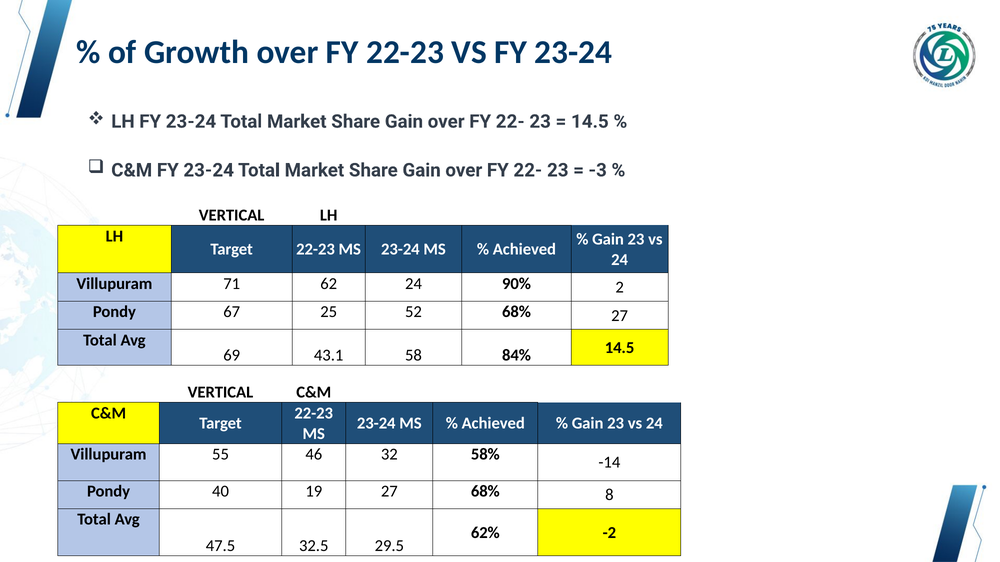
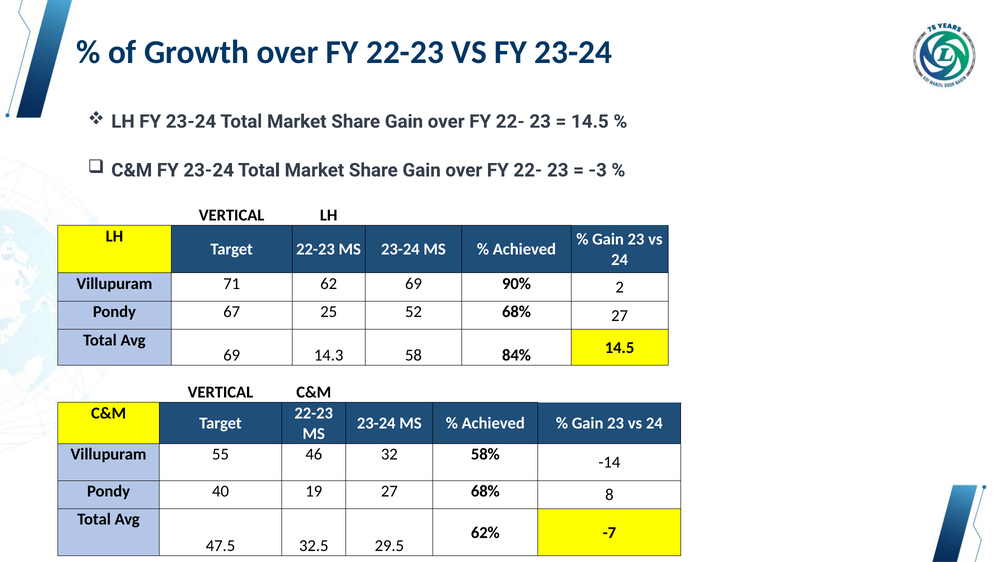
62 24: 24 -> 69
43.1: 43.1 -> 14.3
-2: -2 -> -7
